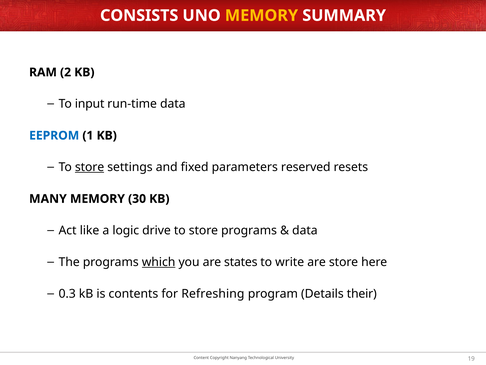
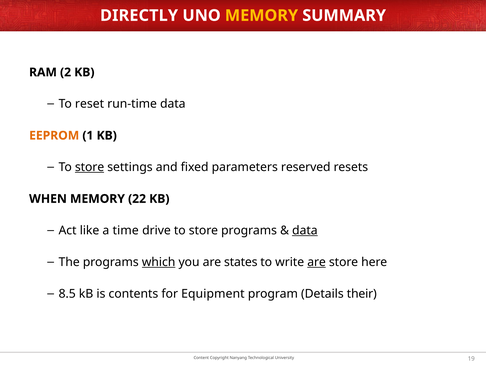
CONSISTS: CONSISTS -> DIRECTLY
input: input -> reset
EEPROM colour: blue -> orange
MANY: MANY -> WHEN
30: 30 -> 22
logic: logic -> time
data at (305, 230) underline: none -> present
are at (317, 262) underline: none -> present
0.3: 0.3 -> 8.5
Refreshing: Refreshing -> Equipment
